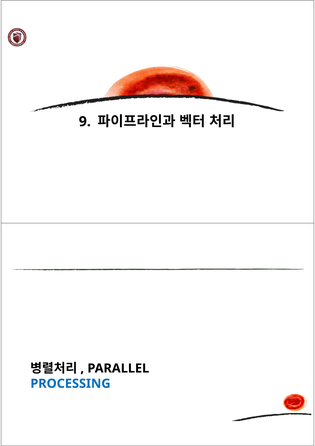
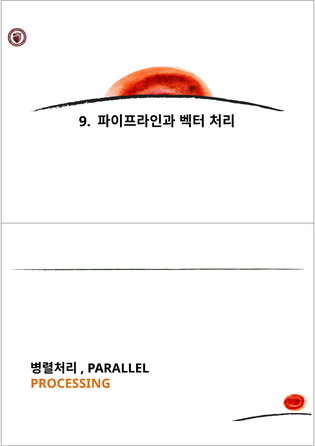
PROCESSING colour: blue -> orange
